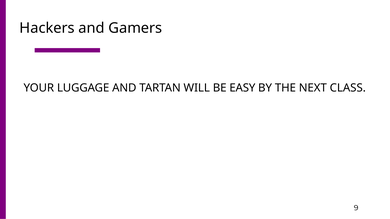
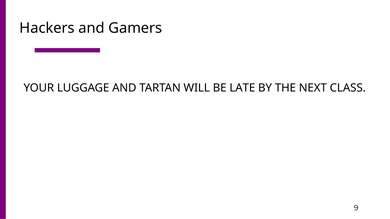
EASY: EASY -> LATE
